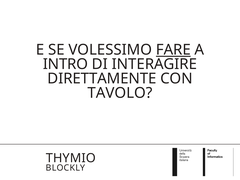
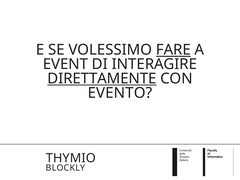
INTRO: INTRO -> EVENT
DIRETTAMENTE underline: none -> present
TAVOLO: TAVOLO -> EVENTO
